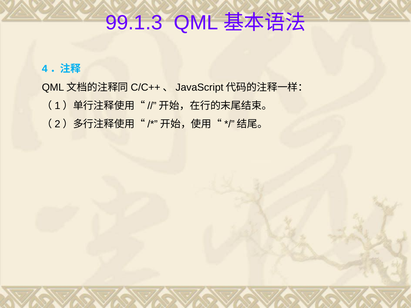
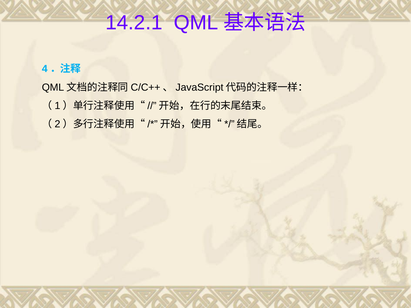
99.1.3: 99.1.3 -> 14.2.1
